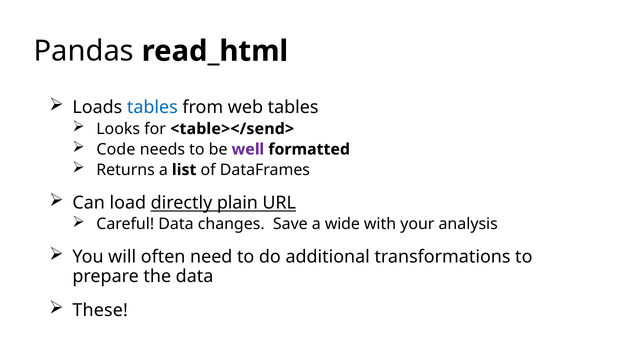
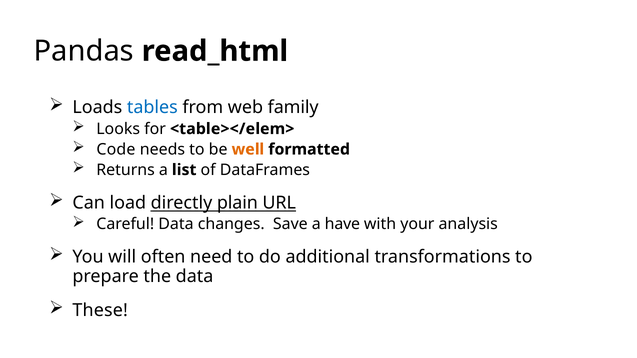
web tables: tables -> family
<table></send>: <table></send> -> <table></elem>
well colour: purple -> orange
wide: wide -> have
